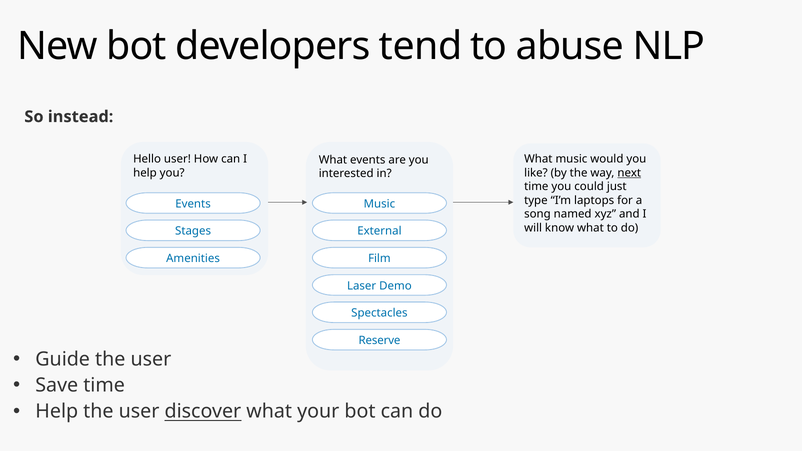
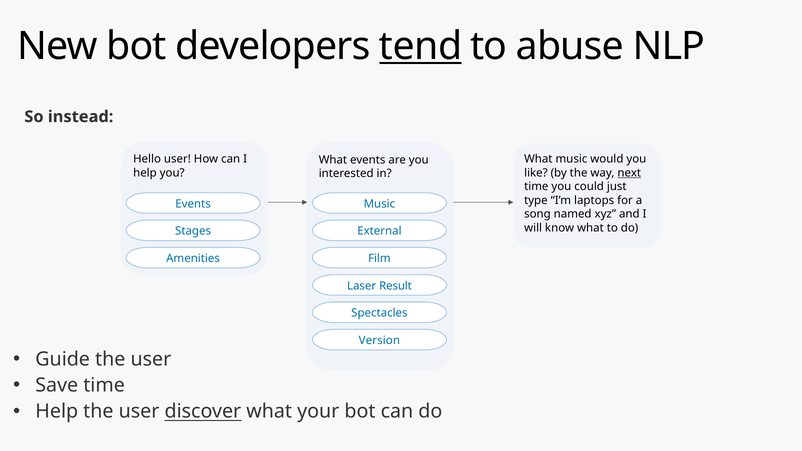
tend underline: none -> present
Demo: Demo -> Result
Reserve: Reserve -> Version
